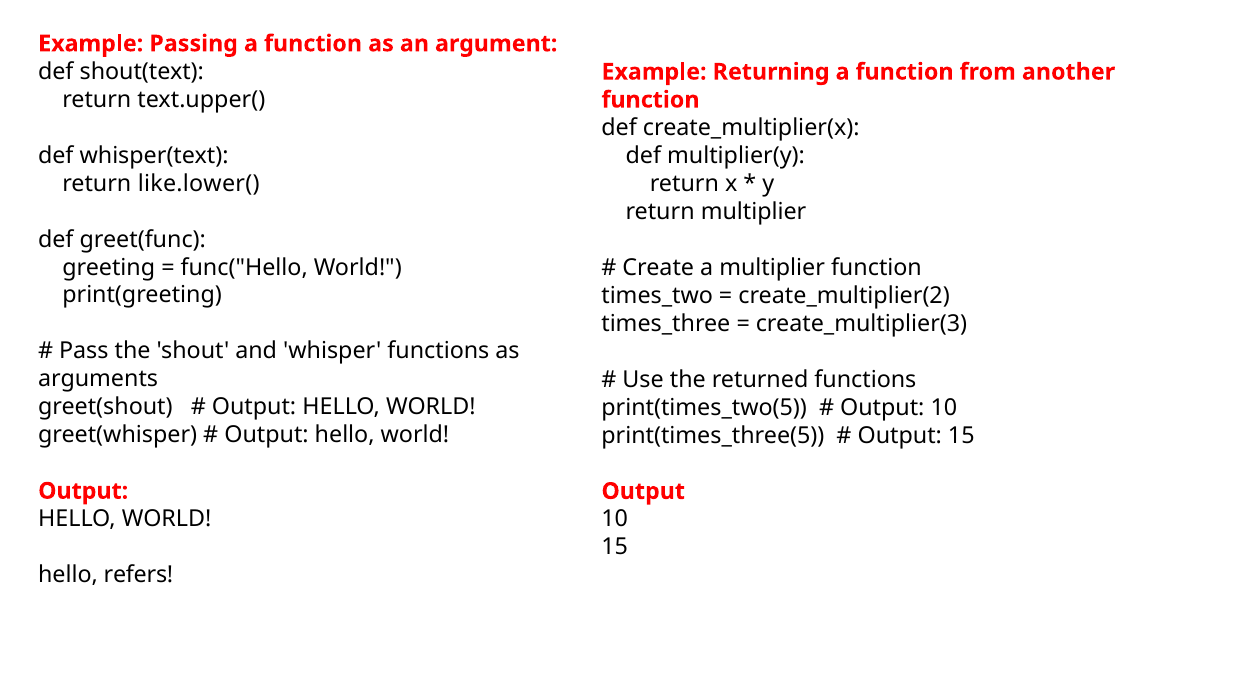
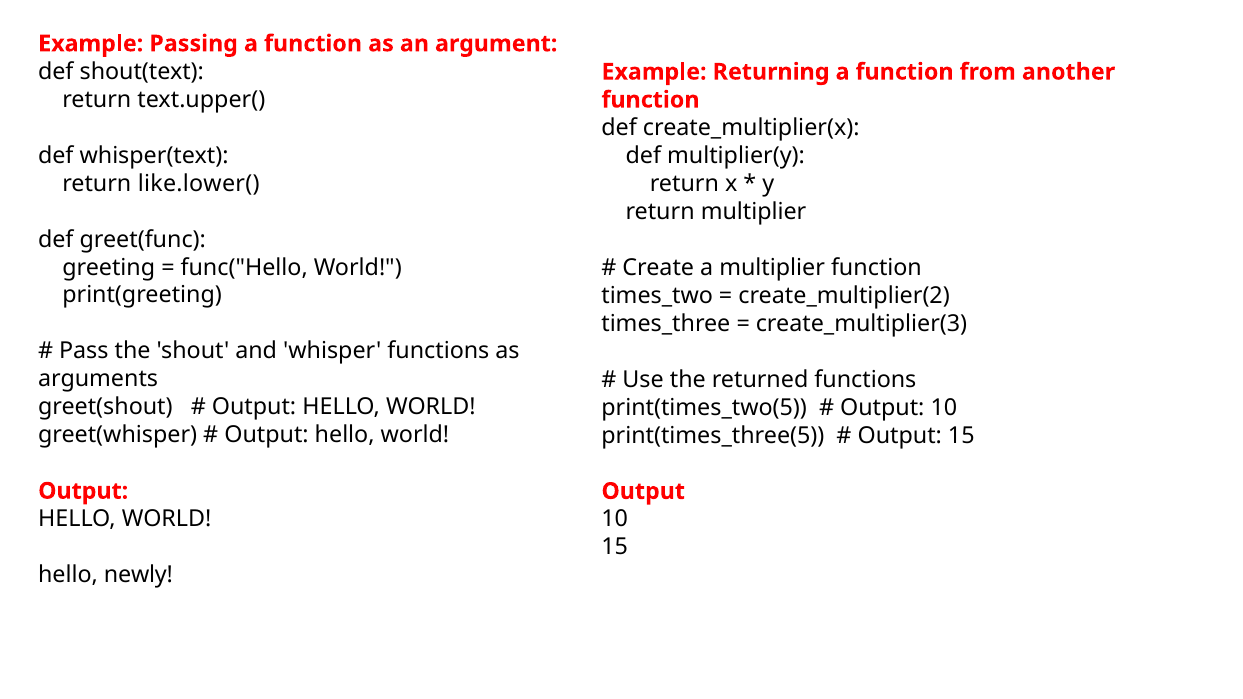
refers: refers -> newly
